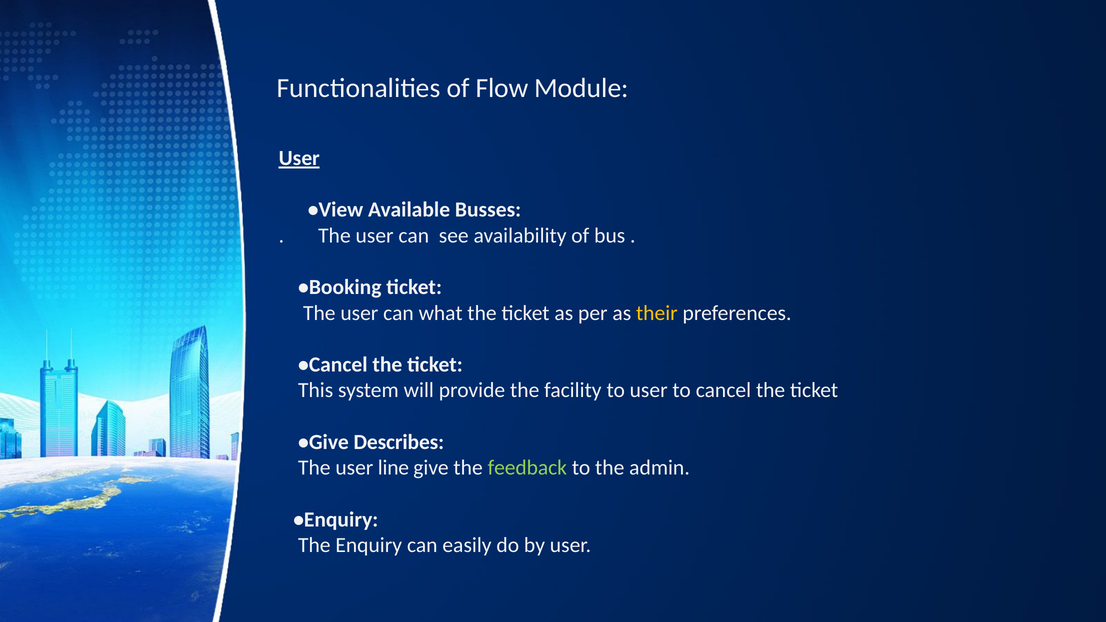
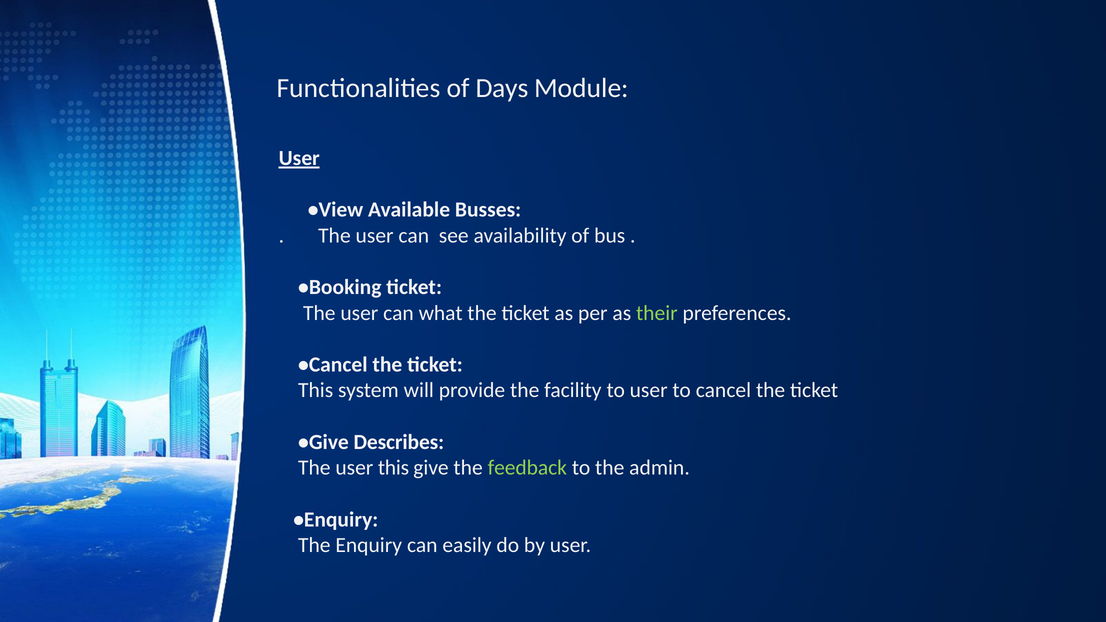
Flow: Flow -> Days
their colour: yellow -> light green
user line: line -> this
